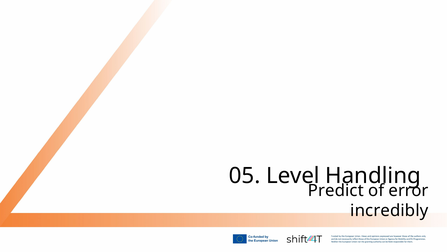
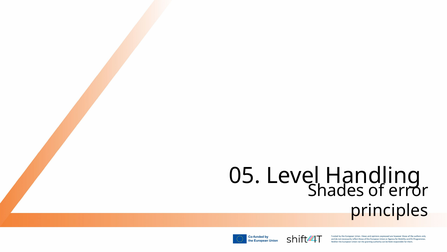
Predict: Predict -> Shades
incredibly: incredibly -> principles
